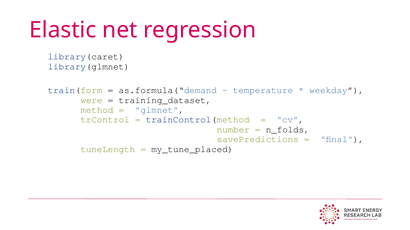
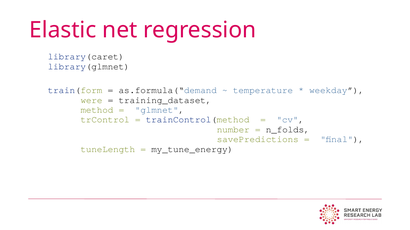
my_tune_placed: my_tune_placed -> my_tune_energy
